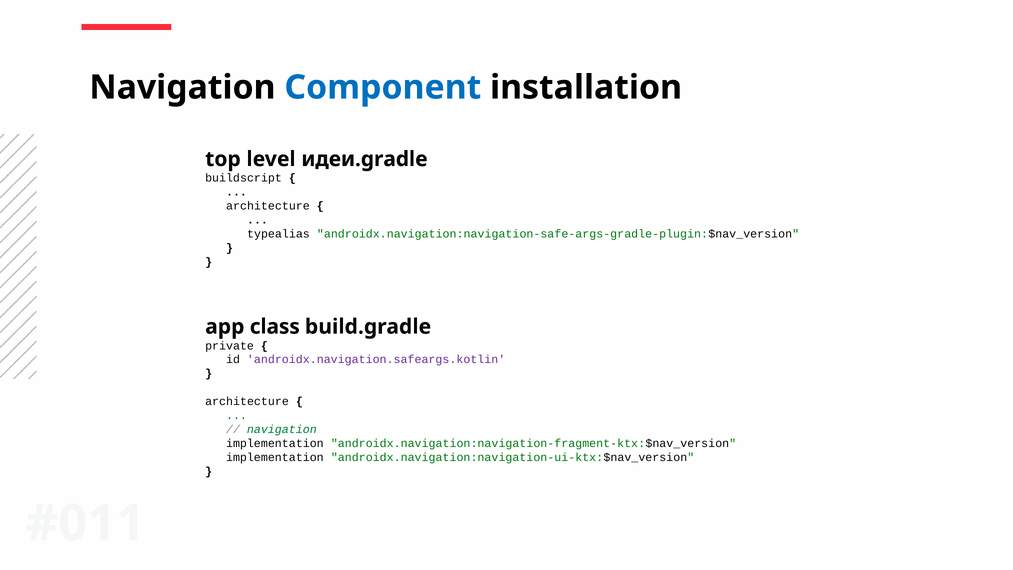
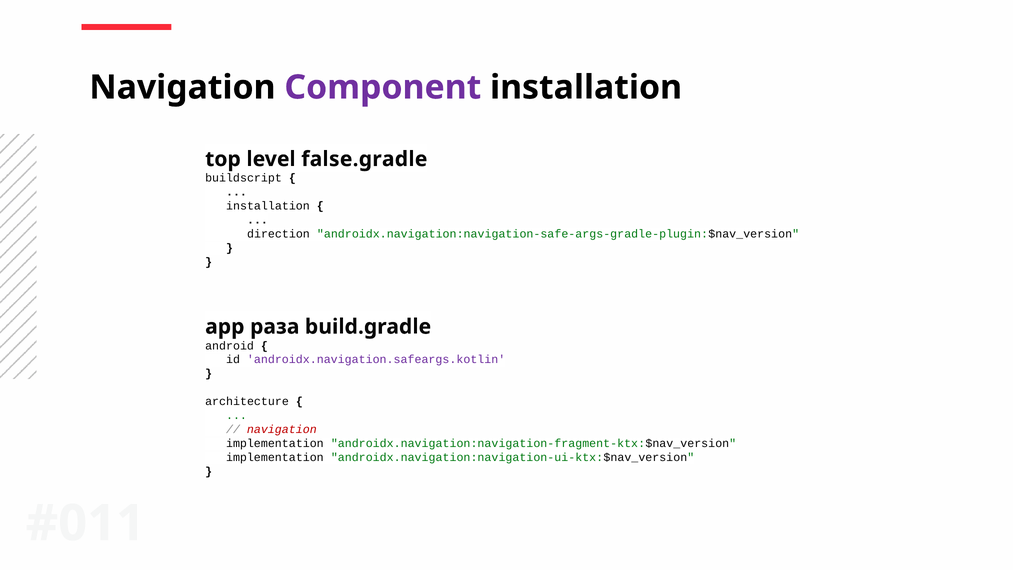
Component colour: blue -> purple
идеи.gradle: идеи.gradle -> false.gradle
architecture at (268, 206): architecture -> installation
typealias: typealias -> direction
class: class -> раза
private: private -> android
navigation at (282, 429) colour: green -> red
